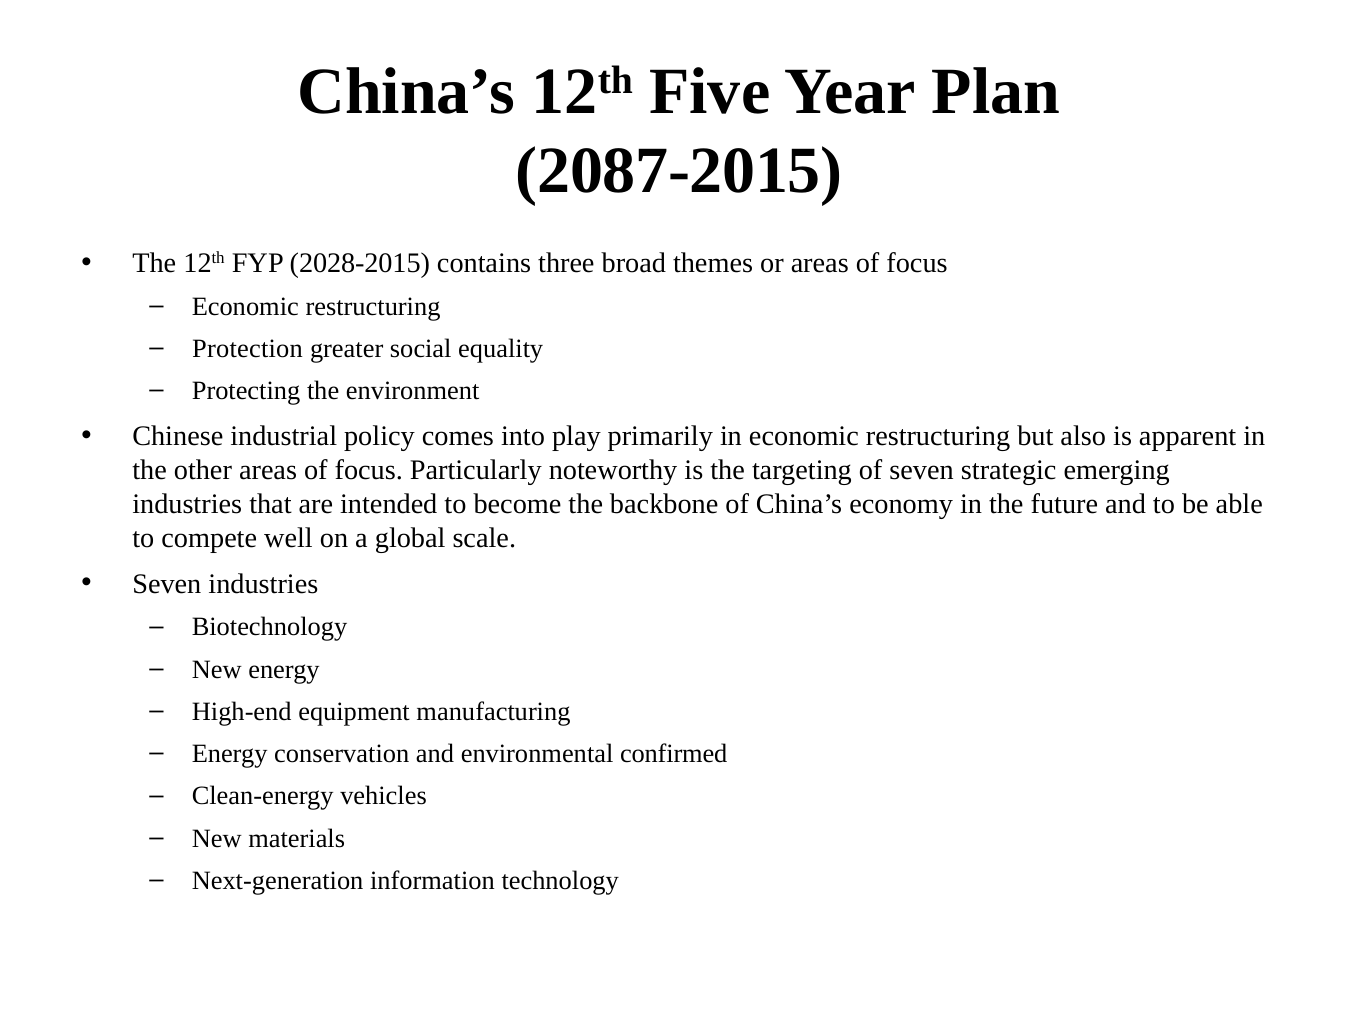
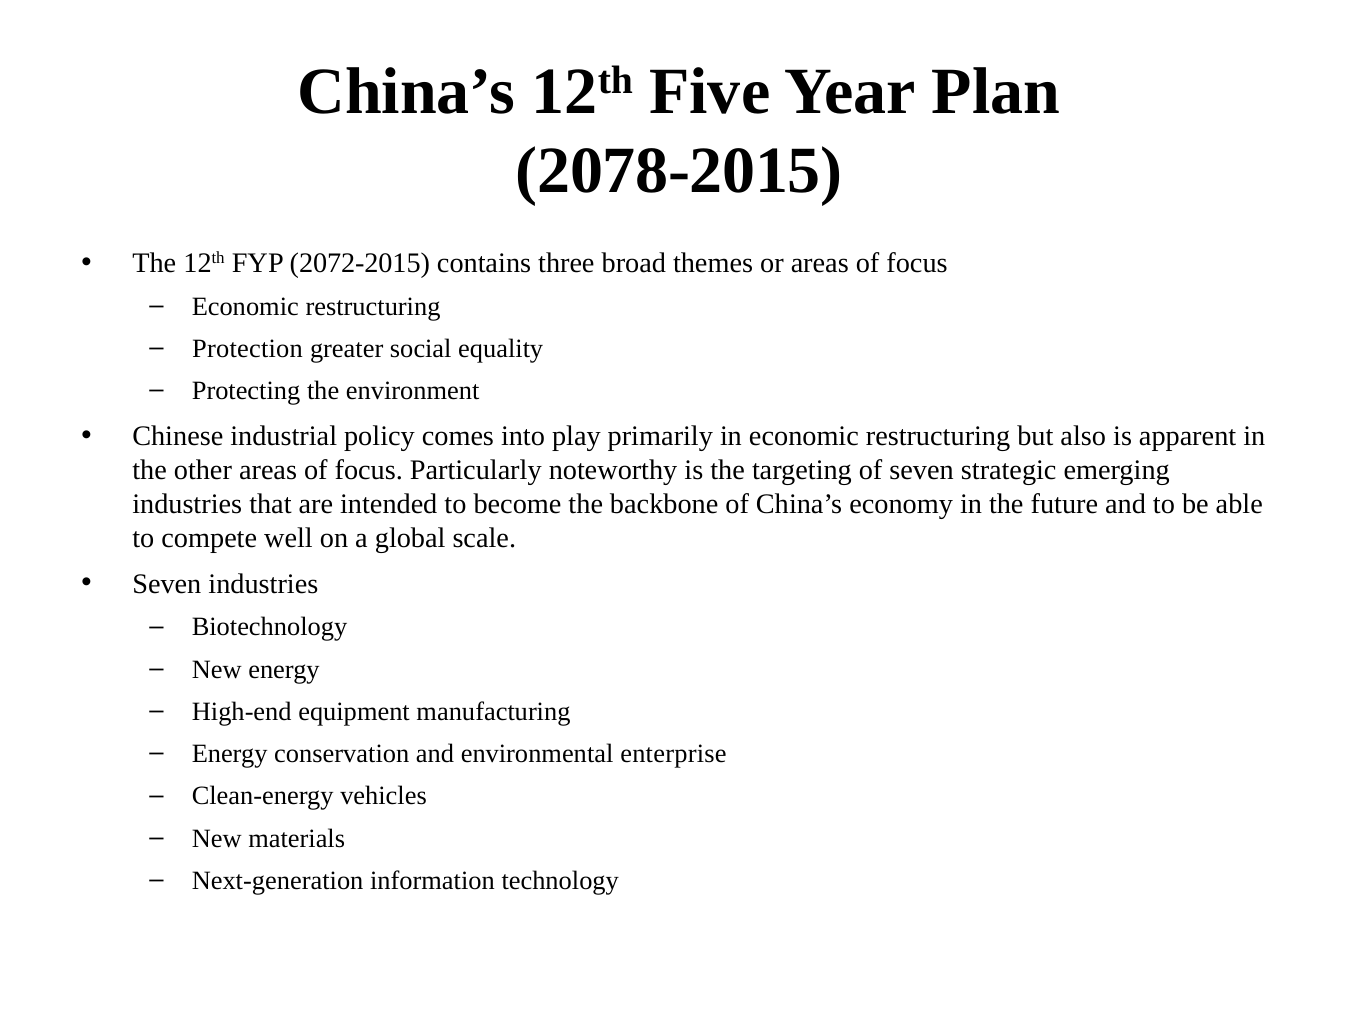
2087-2015: 2087-2015 -> 2078-2015
2028-2015: 2028-2015 -> 2072-2015
confirmed: confirmed -> enterprise
